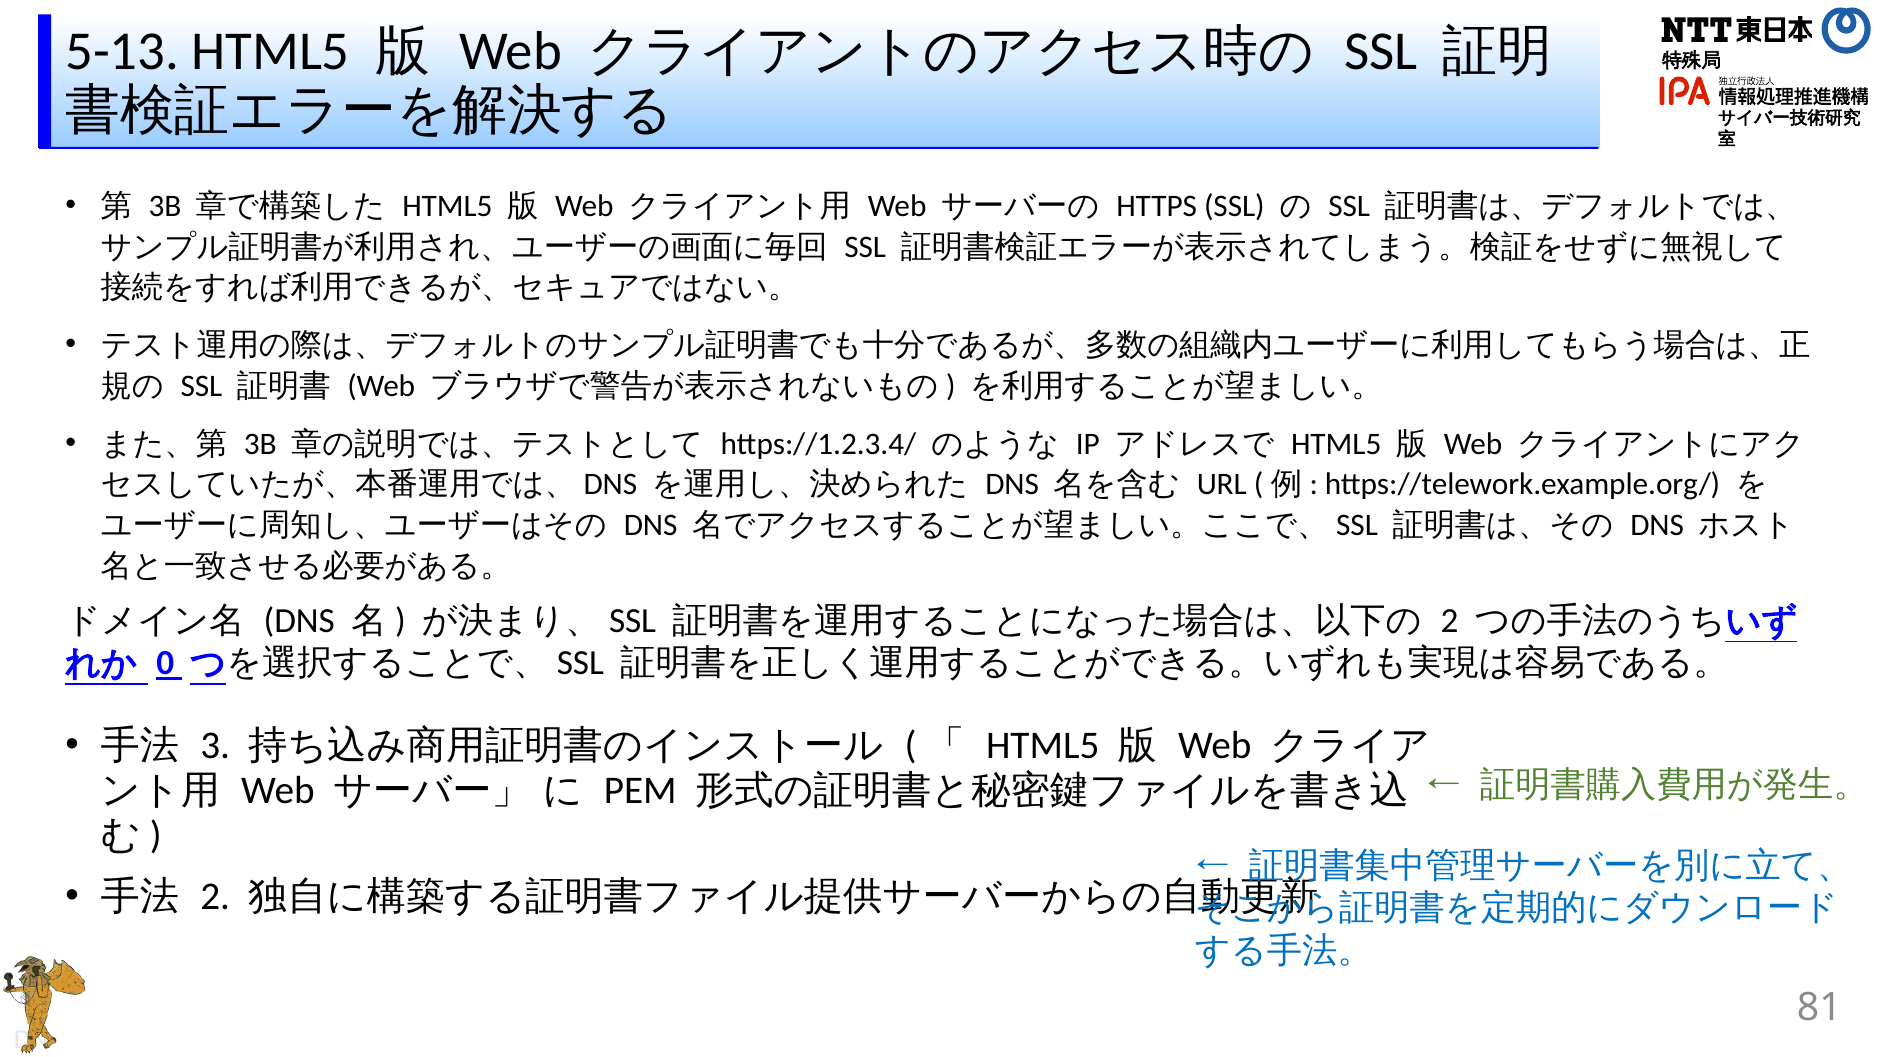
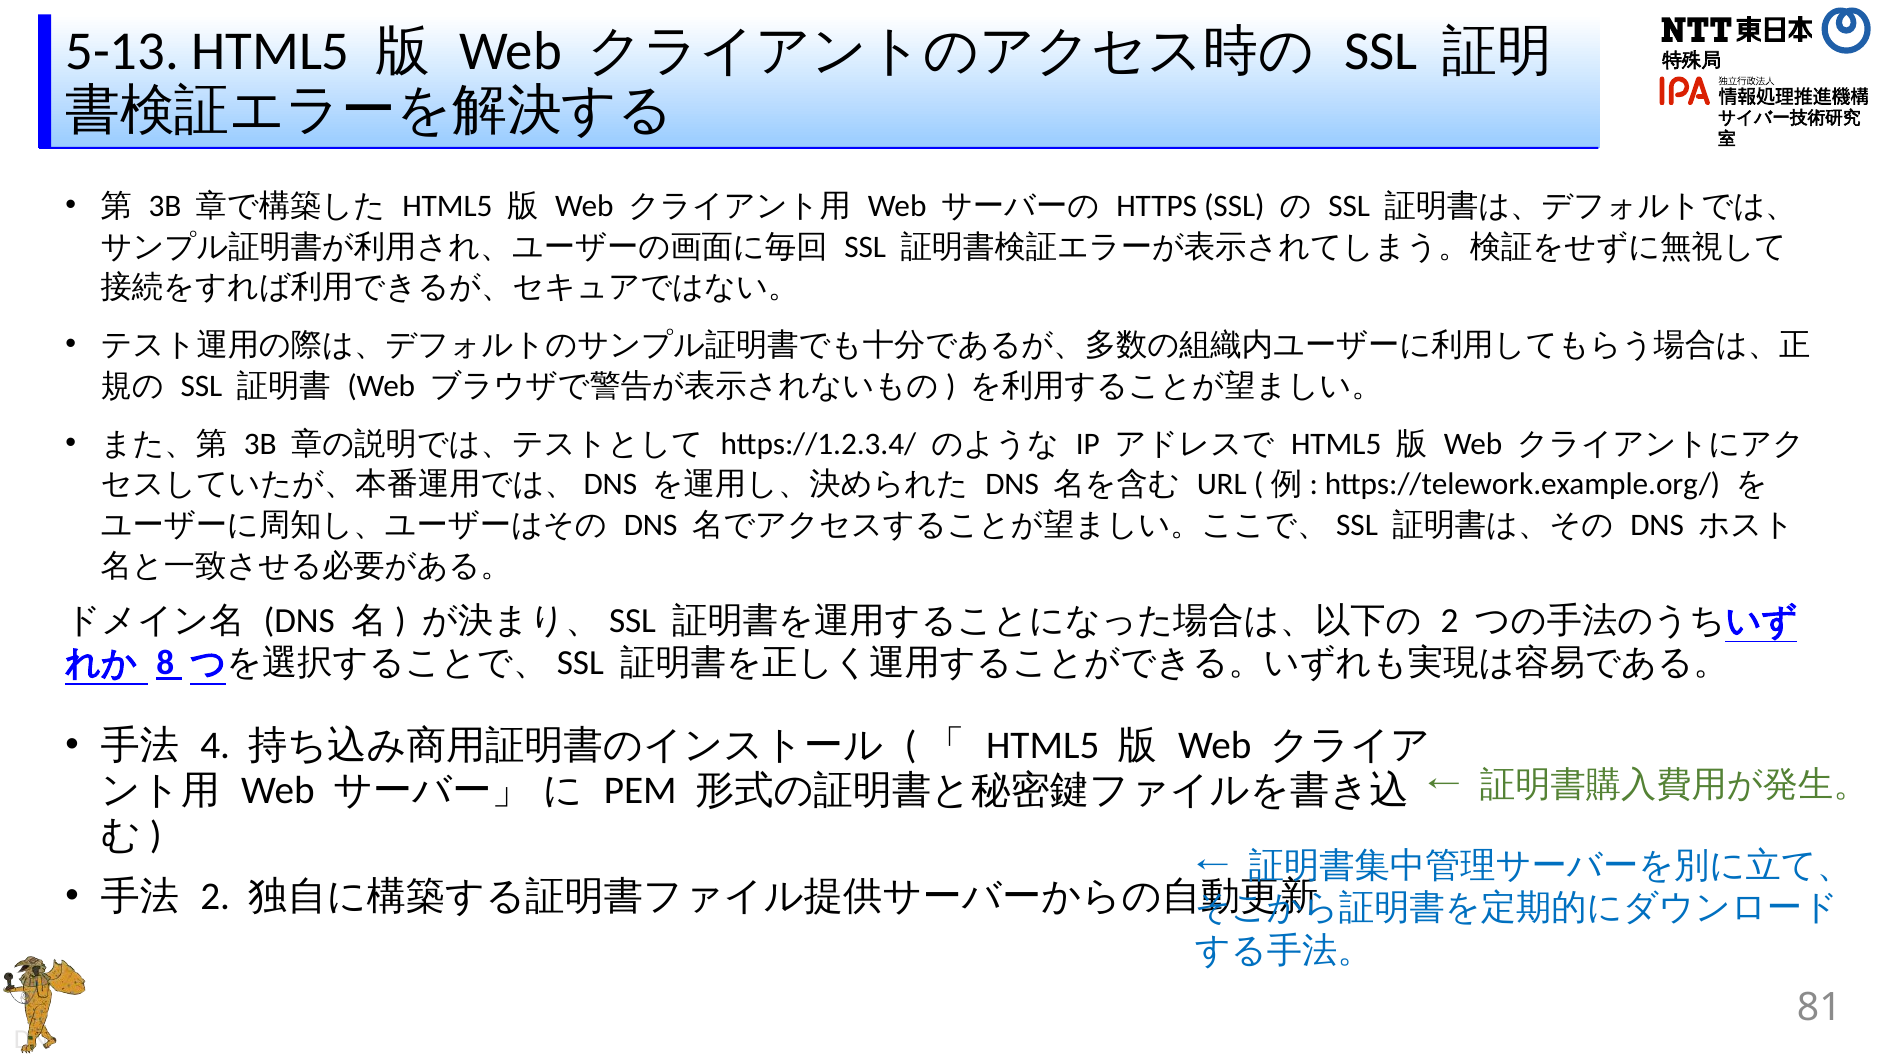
0: 0 -> 8
3: 3 -> 4
